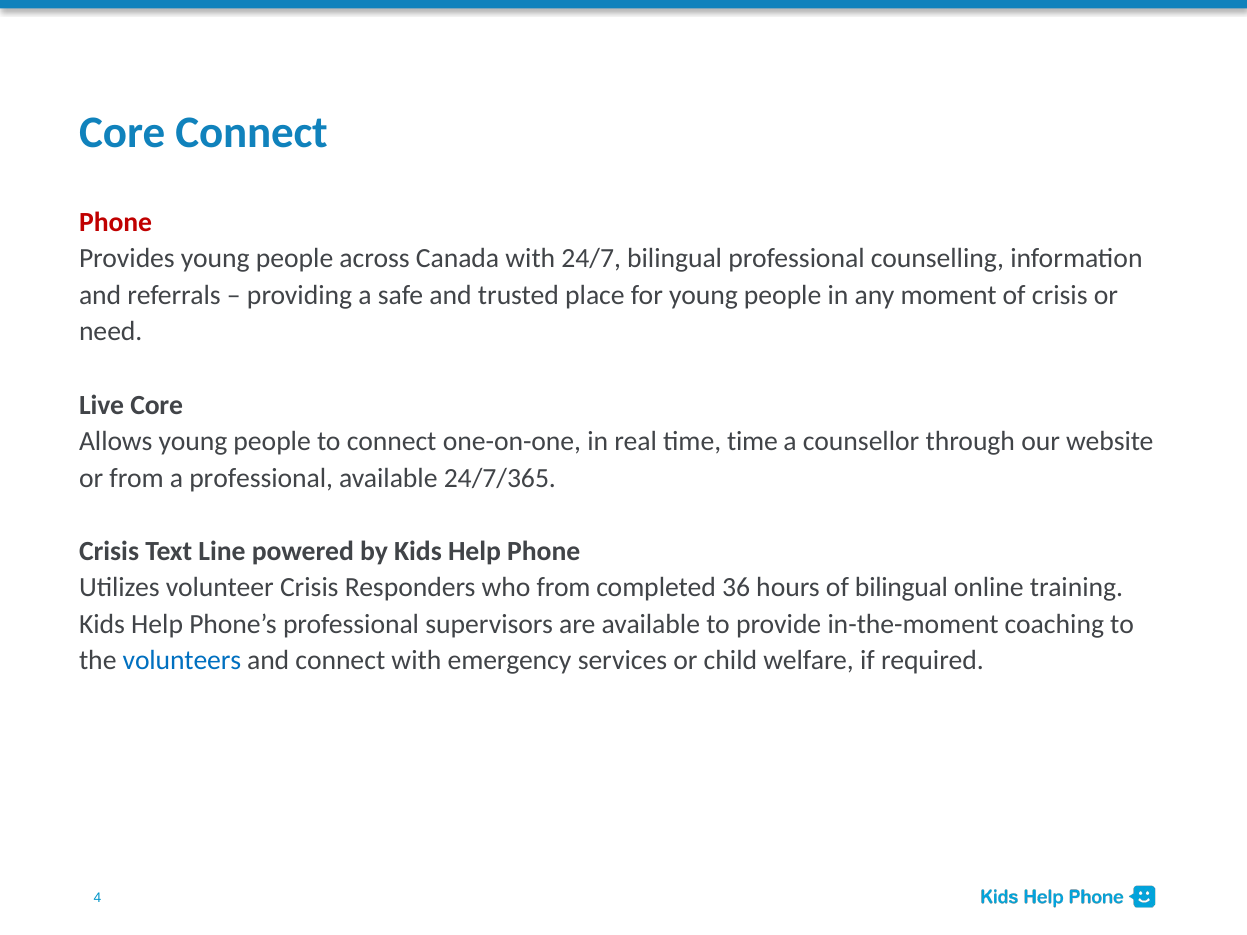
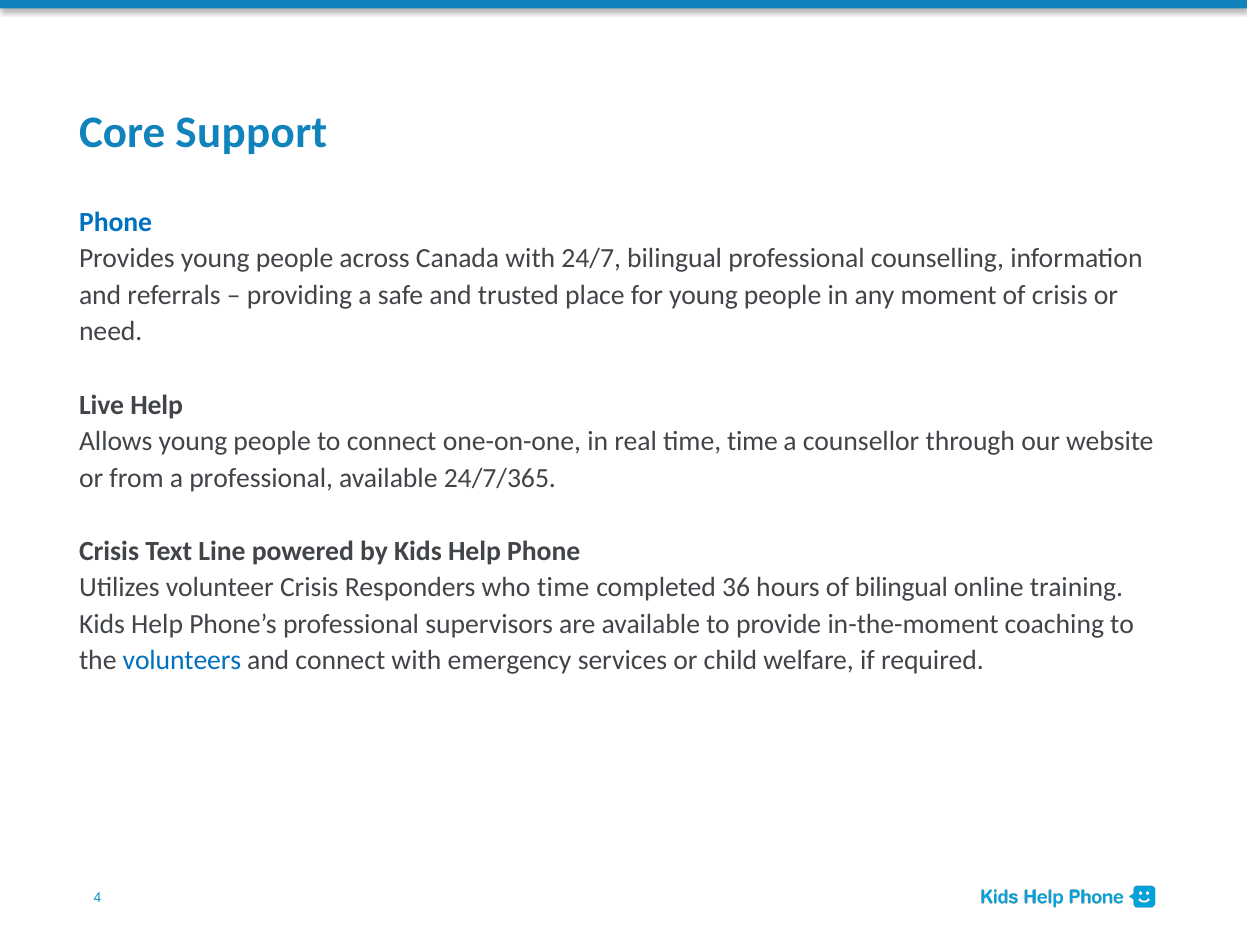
Core Connect: Connect -> Support
Phone at (116, 222) colour: red -> blue
Live Core: Core -> Help
who from: from -> time
